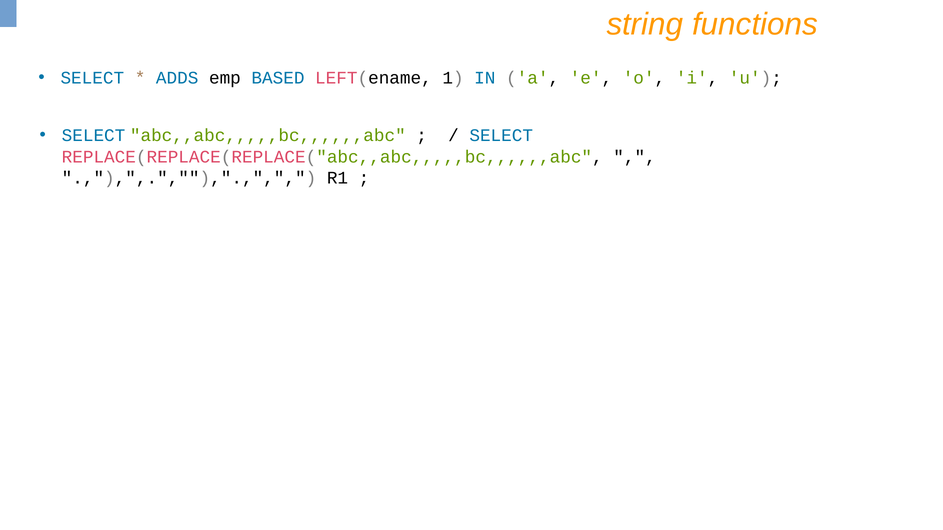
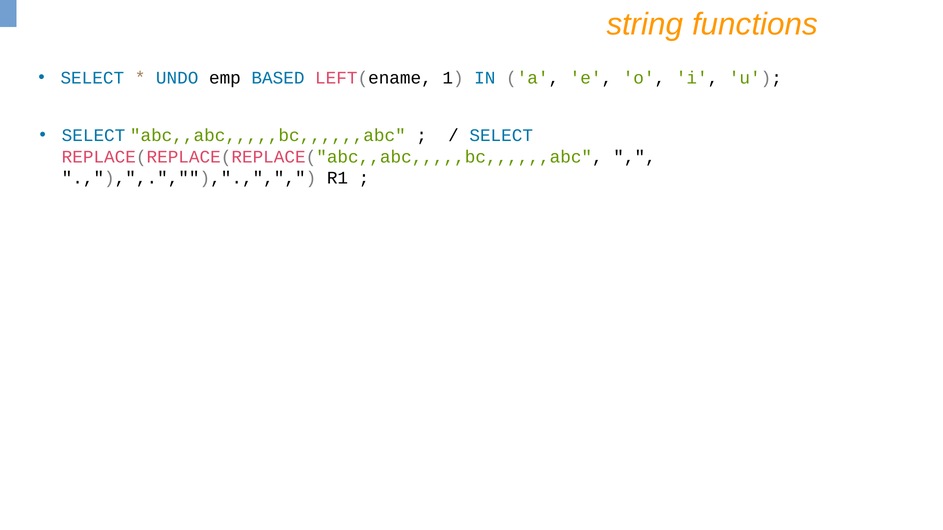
ADDS: ADDS -> UNDO
